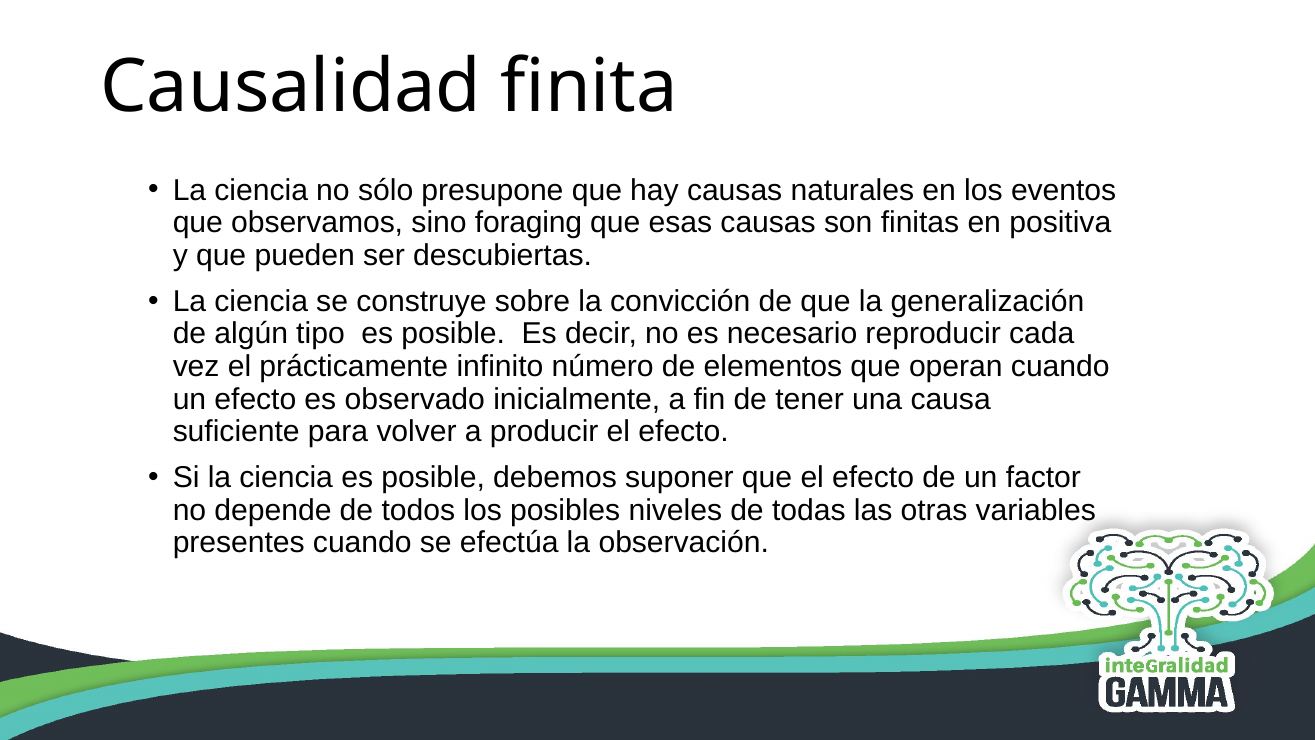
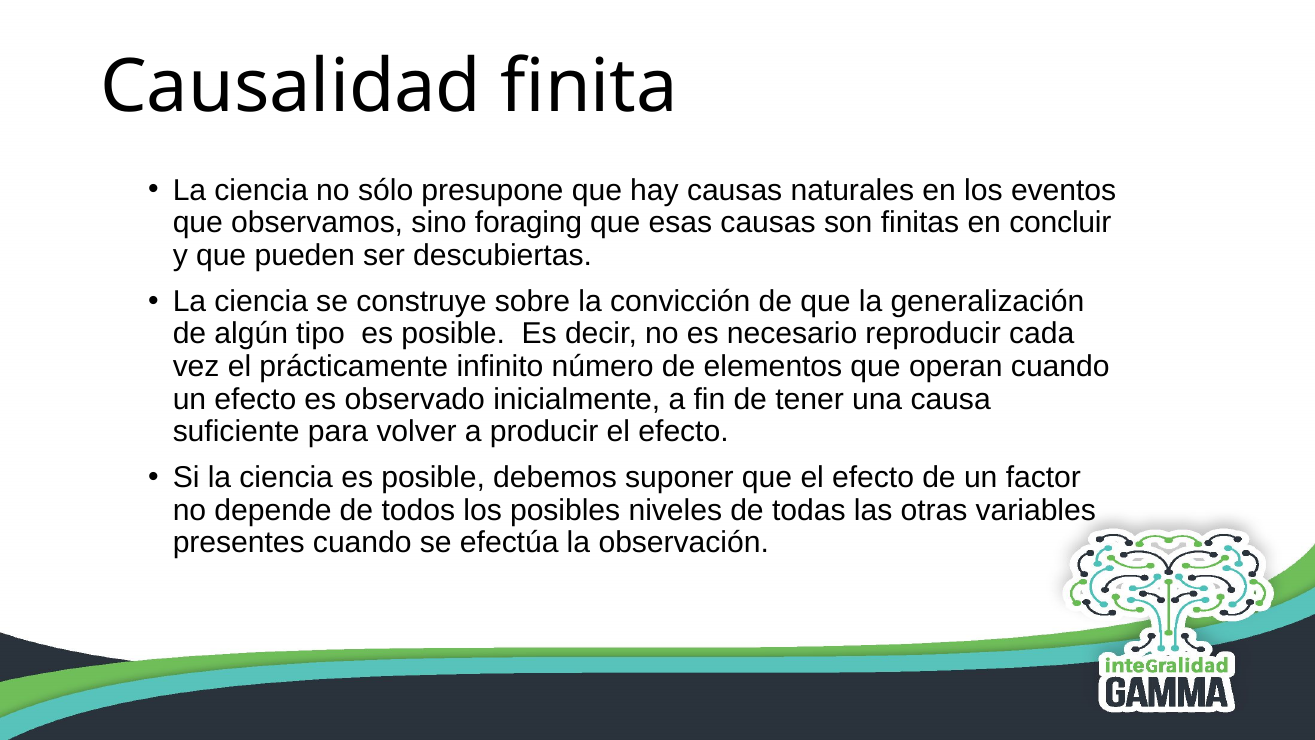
positiva: positiva -> concluir
